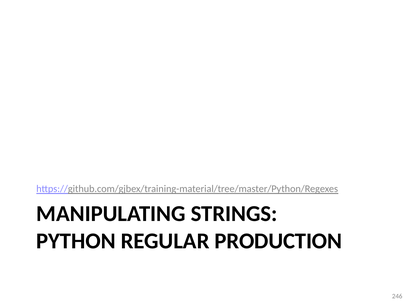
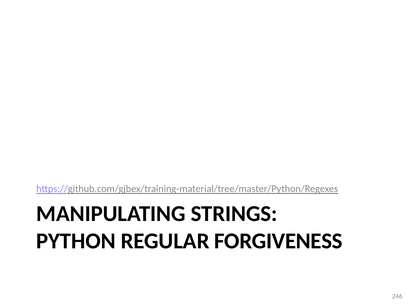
PRODUCTION: PRODUCTION -> FORGIVENESS
